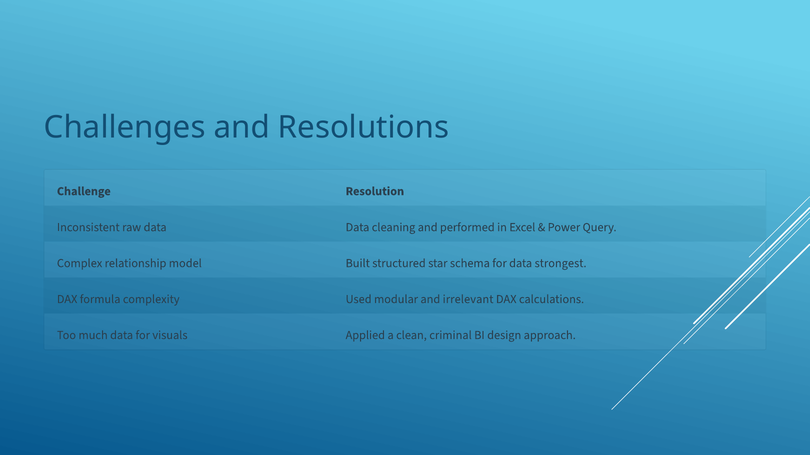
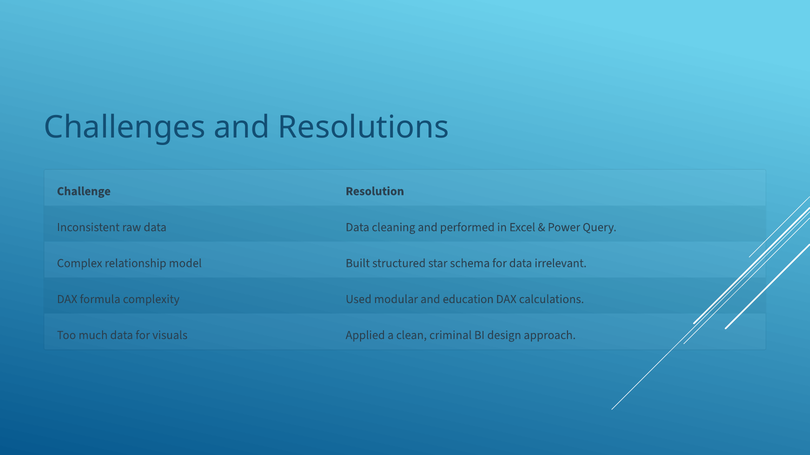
strongest: strongest -> irrelevant
irrelevant: irrelevant -> education
